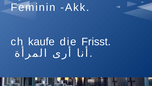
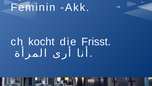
kaufe: kaufe -> kocht
